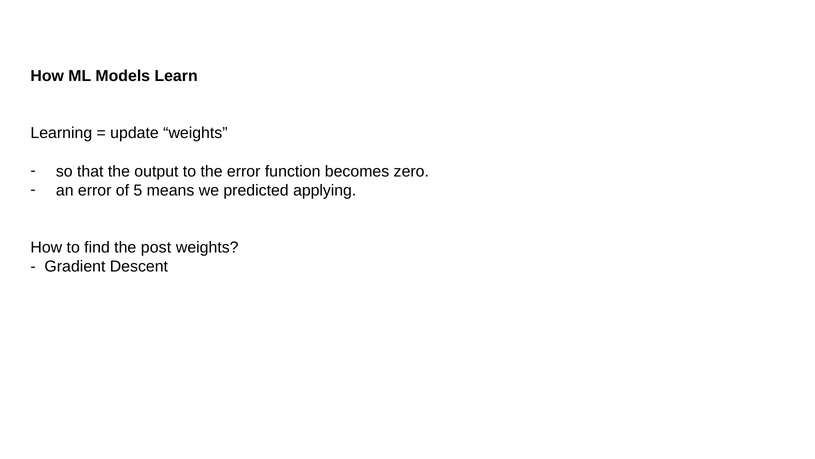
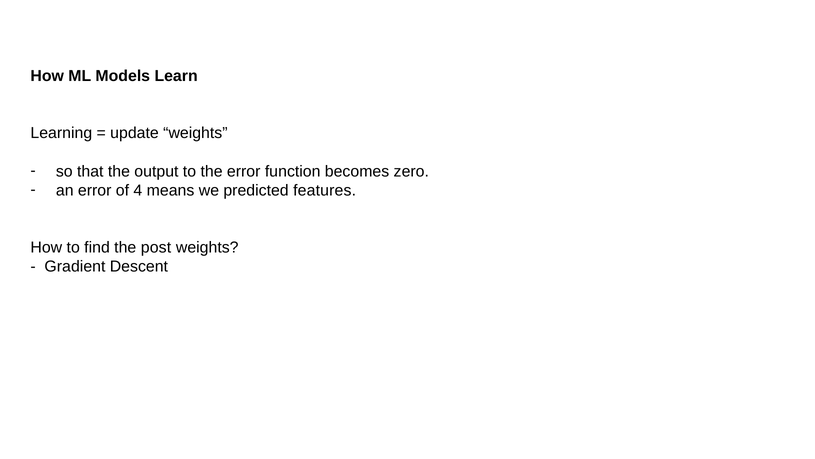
5: 5 -> 4
applying: applying -> features
